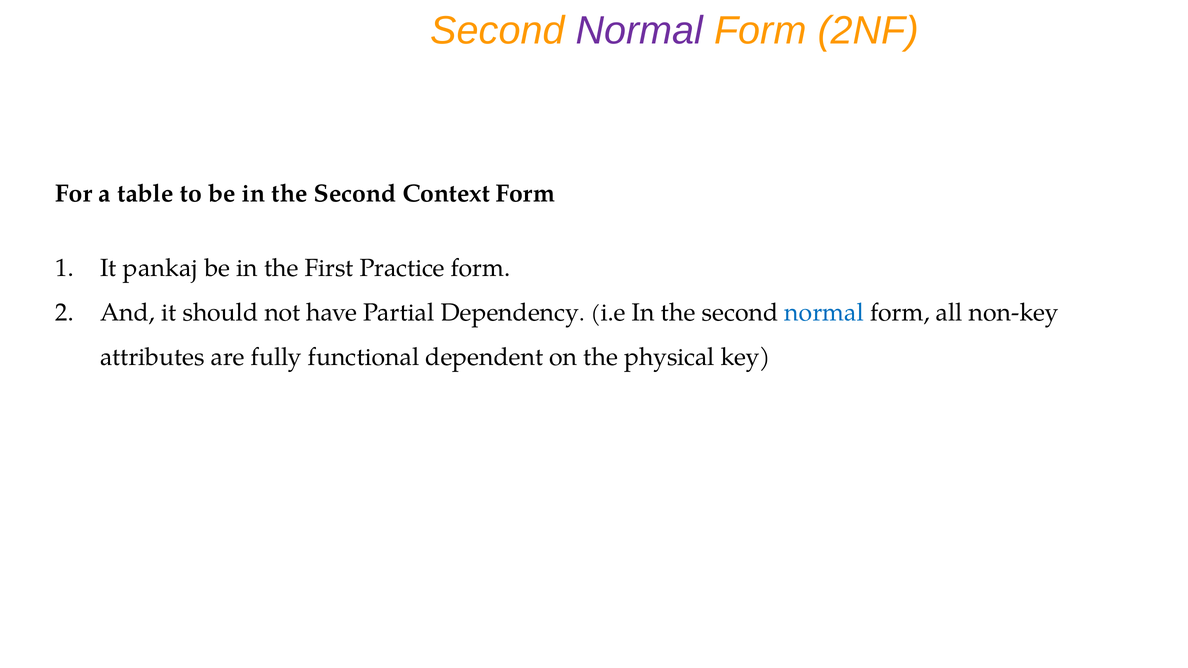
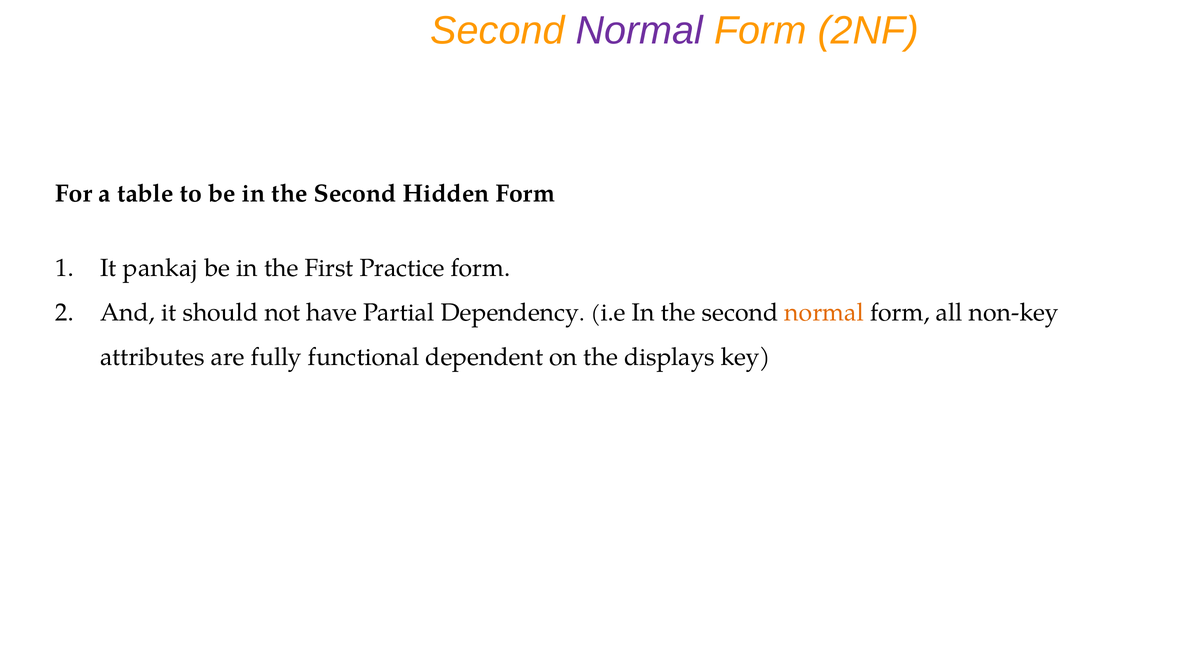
Context: Context -> Hidden
normal at (824, 313) colour: blue -> orange
physical: physical -> displays
